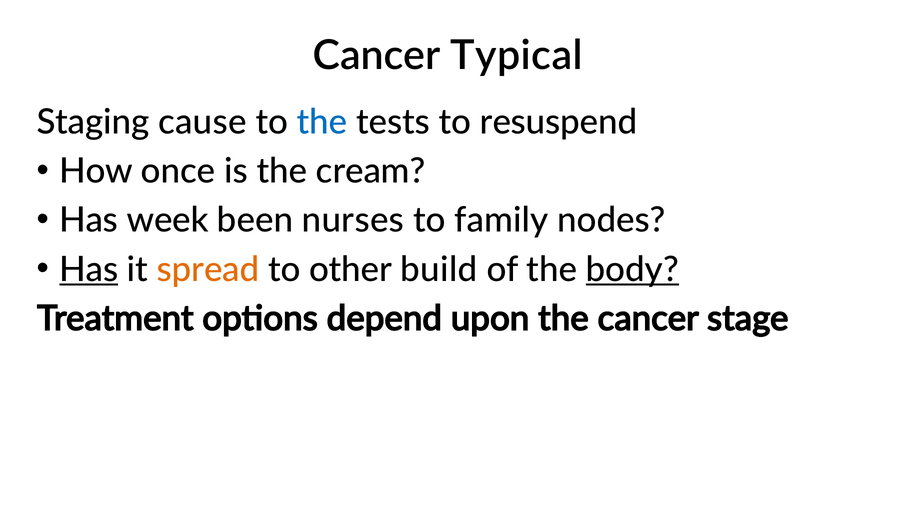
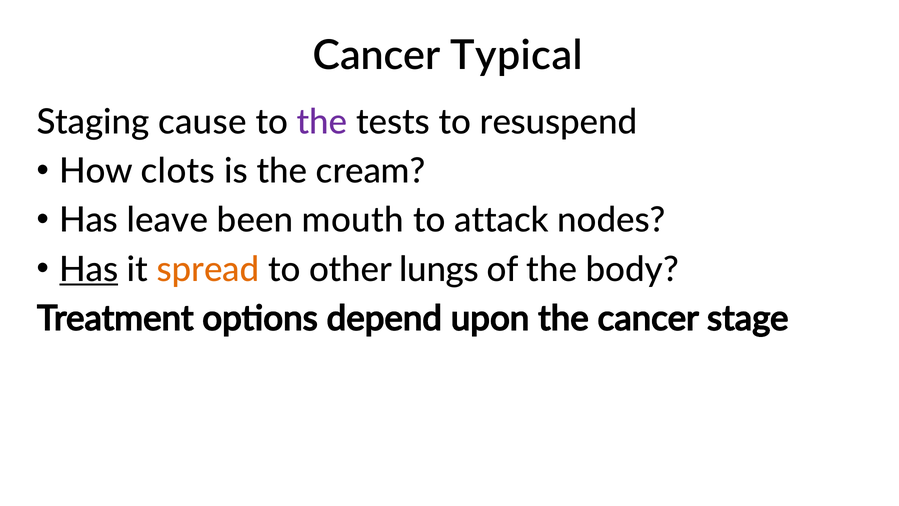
the at (322, 122) colour: blue -> purple
once: once -> clots
week: week -> leave
nurses: nurses -> mouth
family: family -> attack
build: build -> lungs
body underline: present -> none
